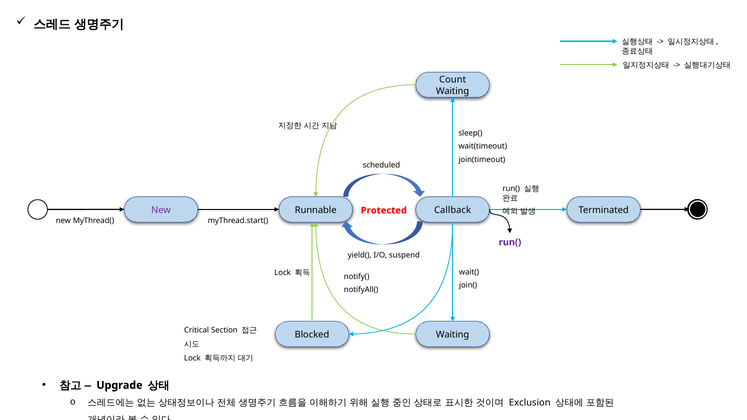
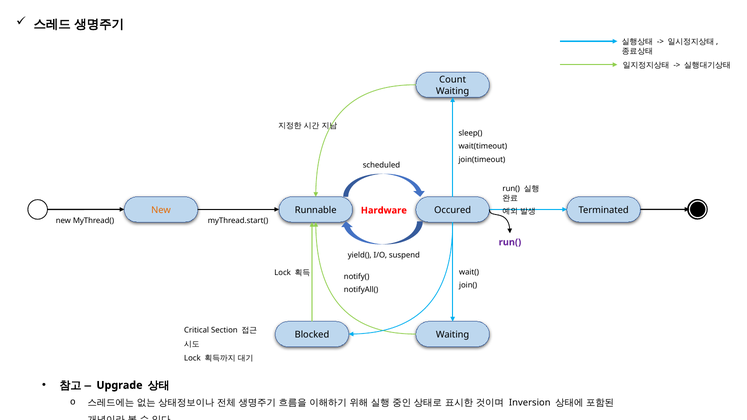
New at (161, 210) colour: purple -> orange
Callback: Callback -> Occured
Protected: Protected -> Hardware
Exclusion: Exclusion -> Inversion
